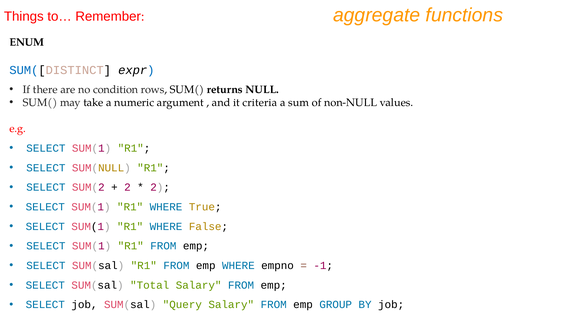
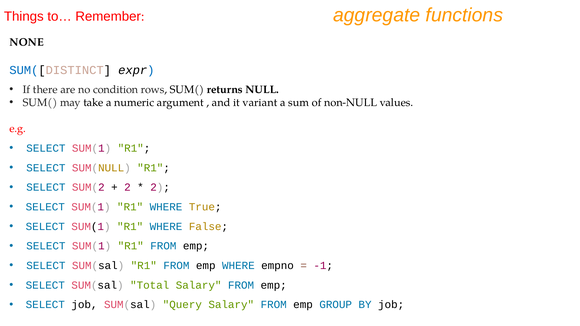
ENUM: ENUM -> NONE
criteria: criteria -> variant
